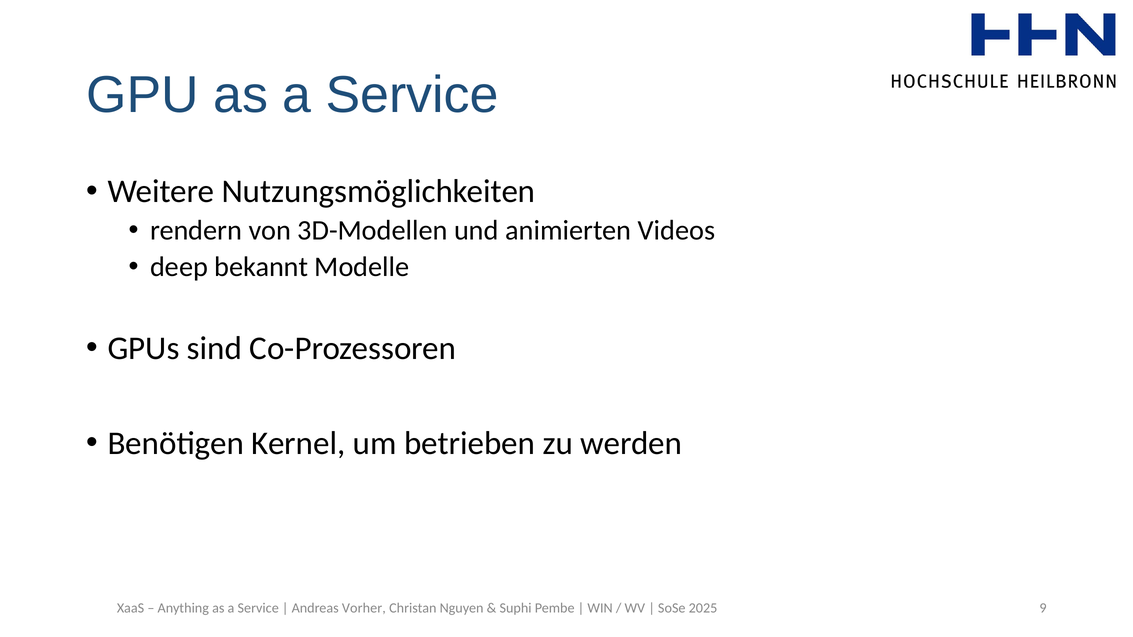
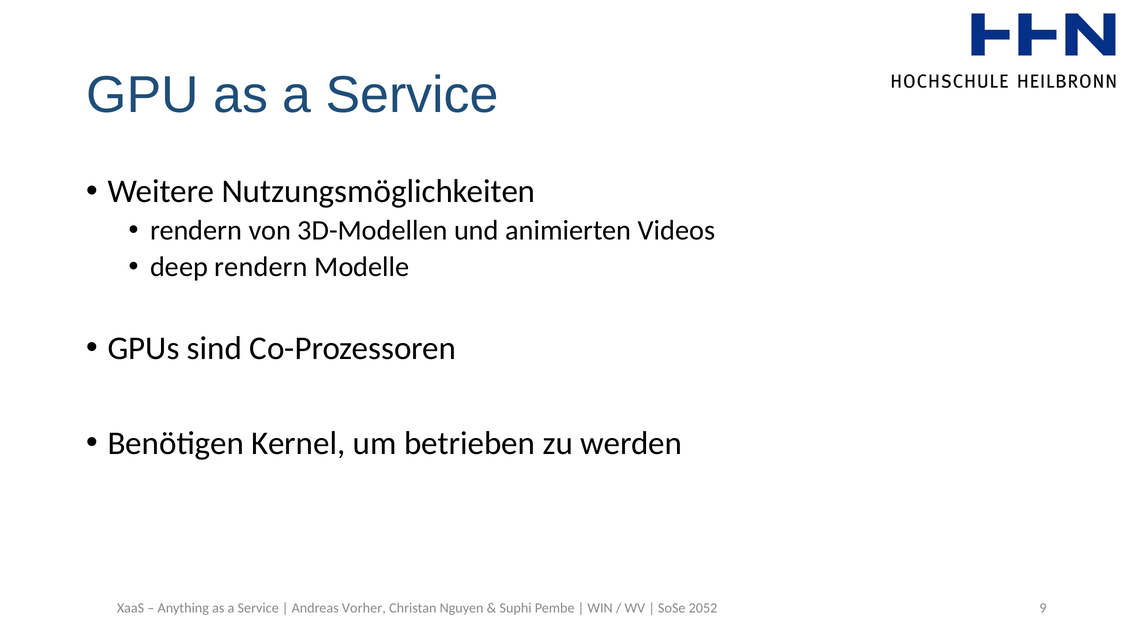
deep bekannt: bekannt -> rendern
2025: 2025 -> 2052
